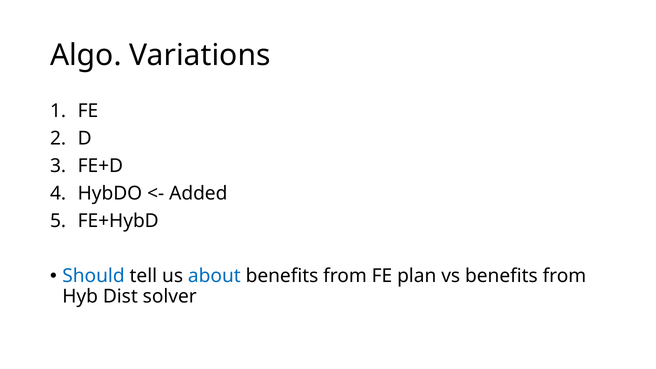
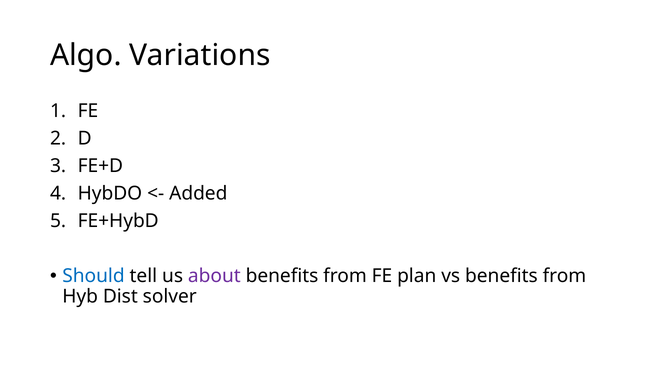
about colour: blue -> purple
